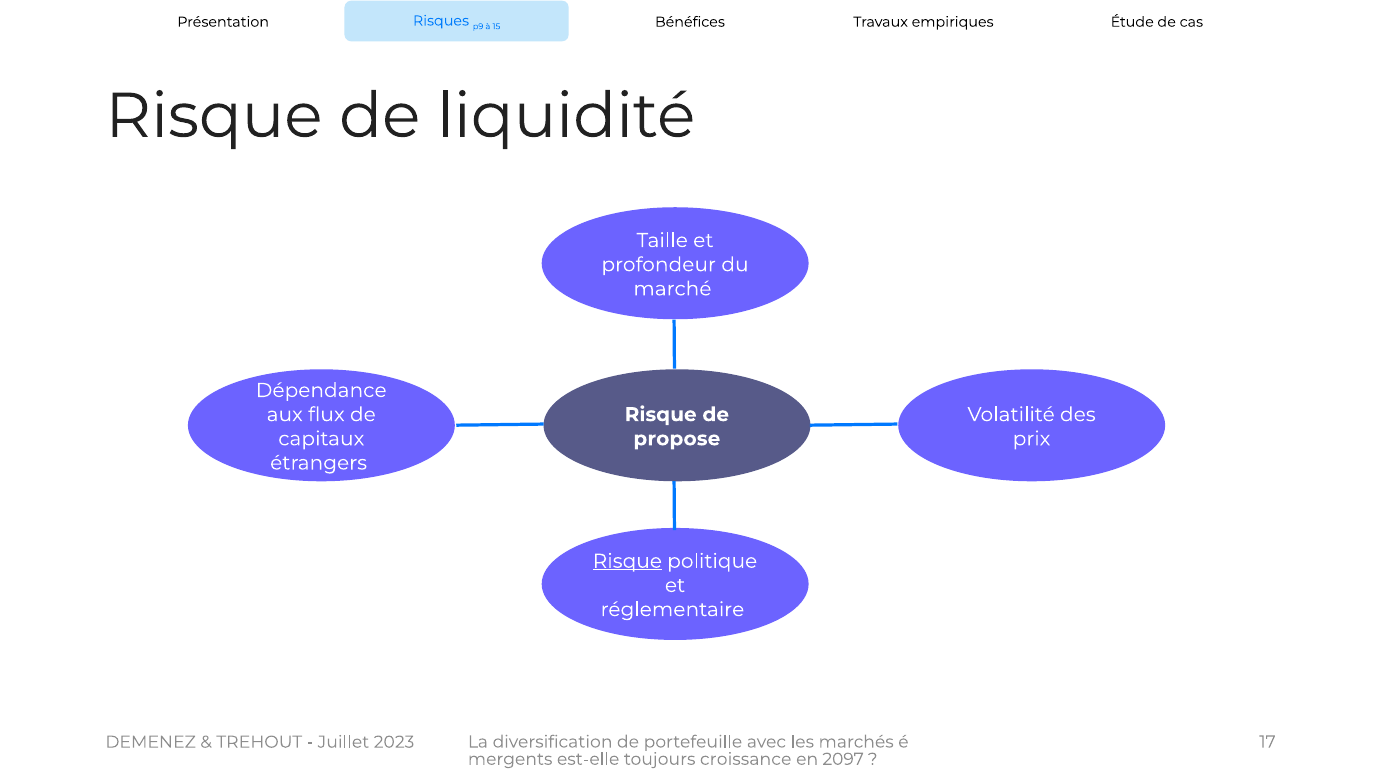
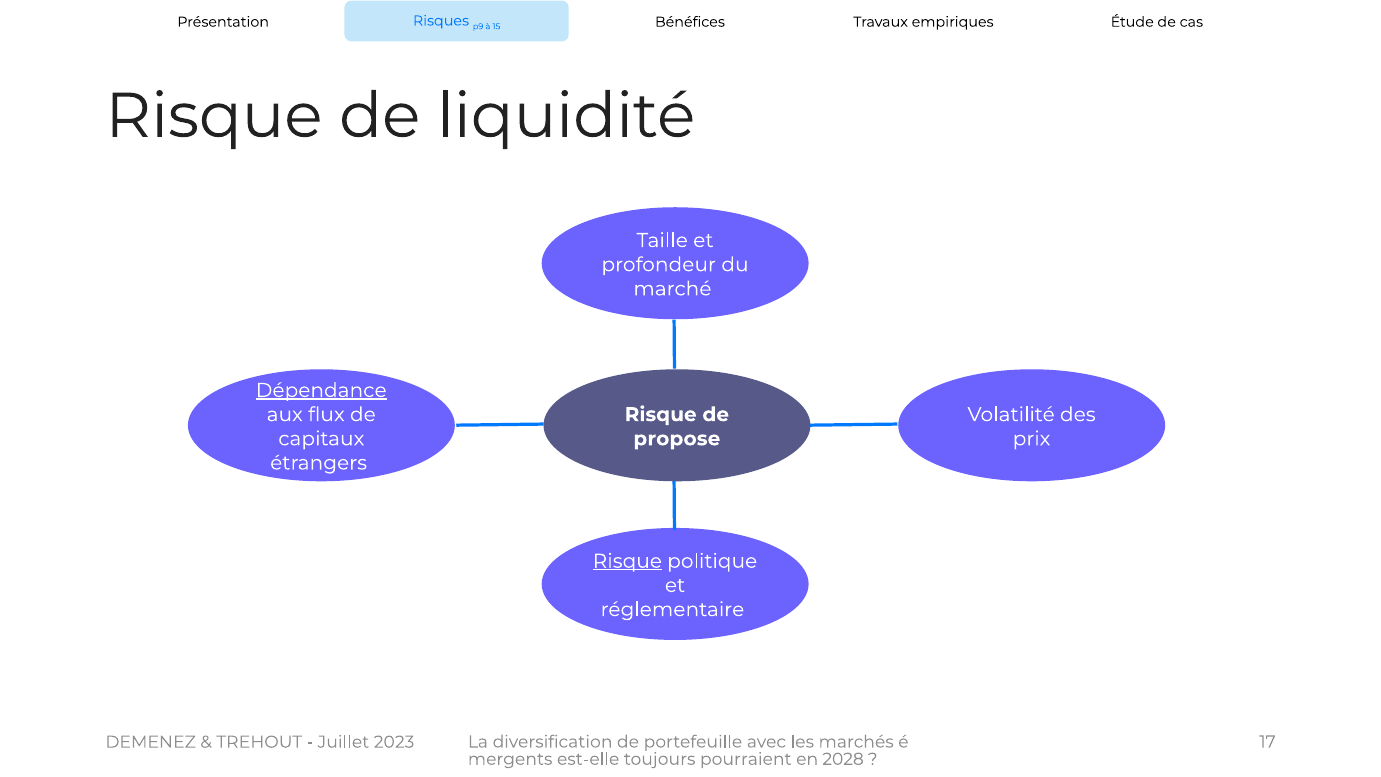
Dépendance underline: none -> present
croissance: croissance -> pourraient
2097: 2097 -> 2028
